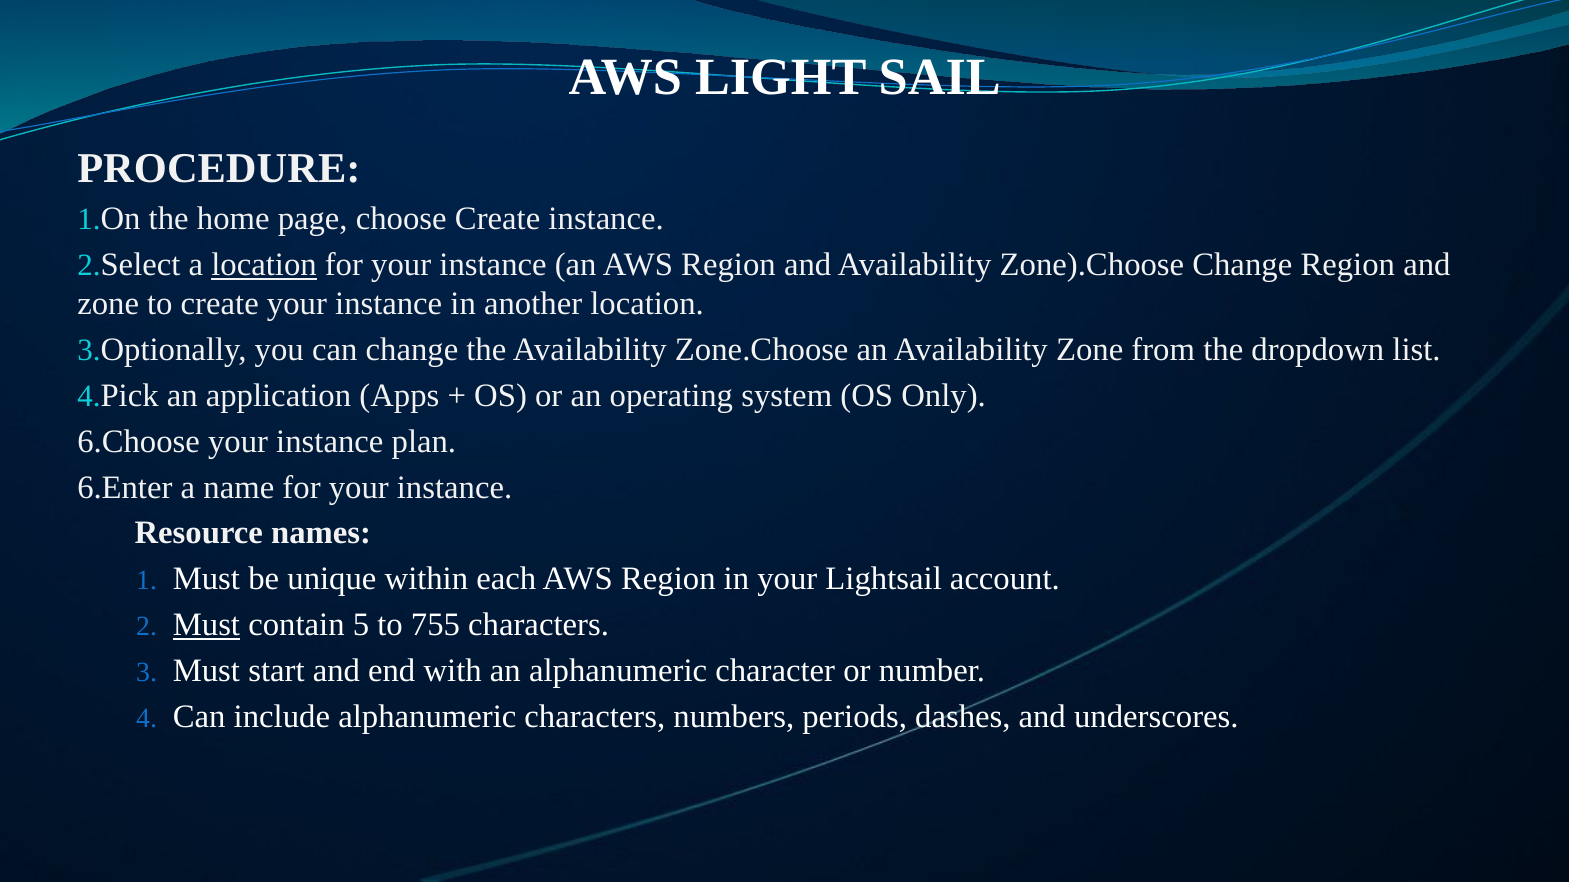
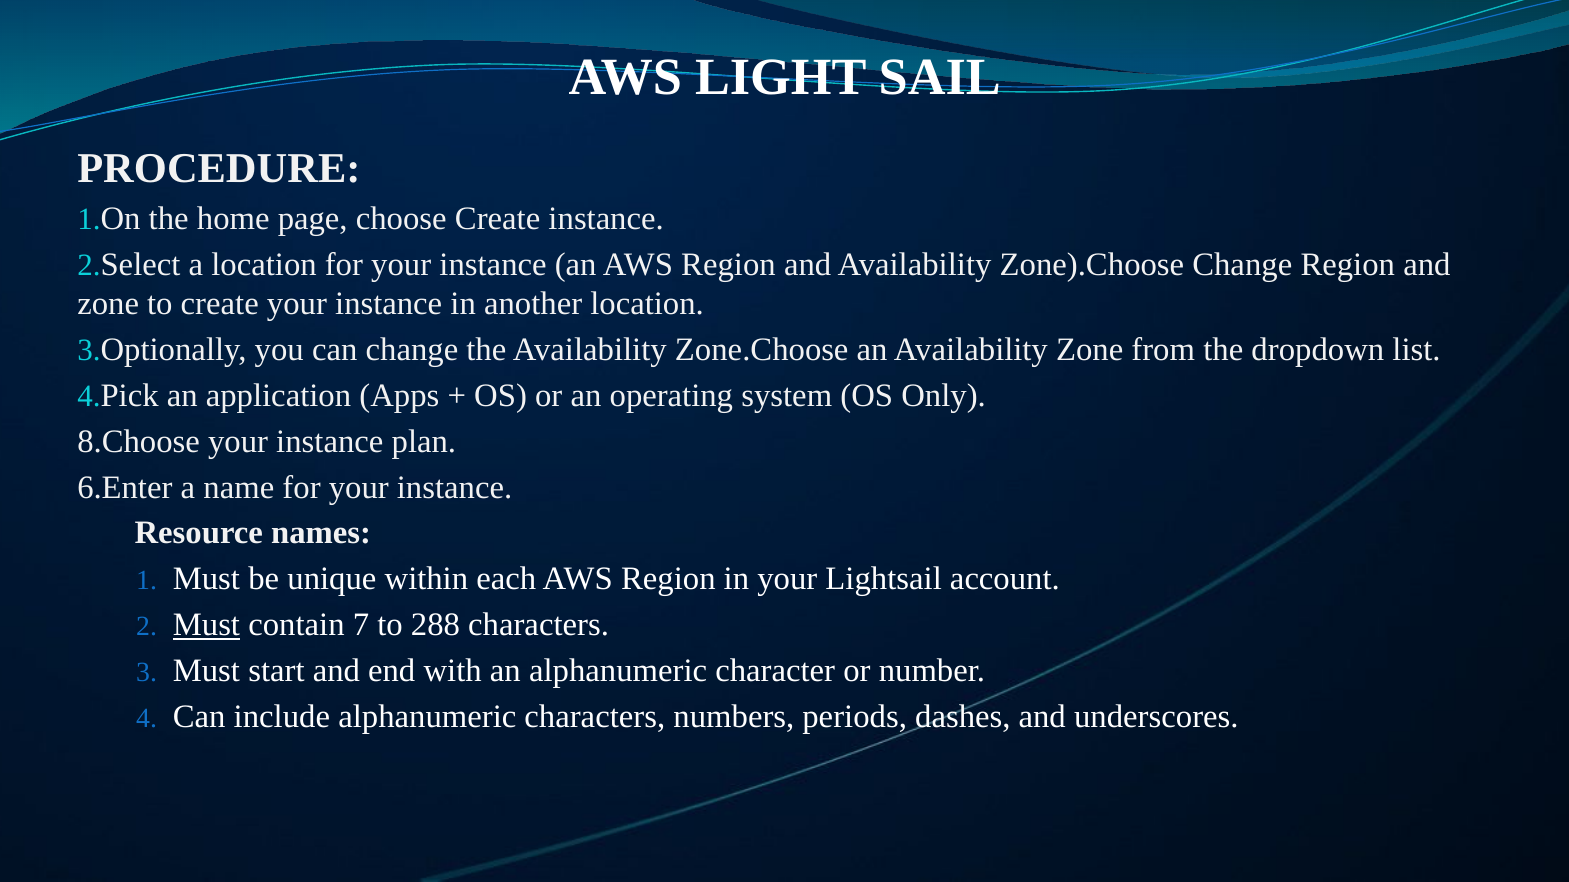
location at (264, 265) underline: present -> none
6.Choose: 6.Choose -> 8.Choose
5: 5 -> 7
755: 755 -> 288
